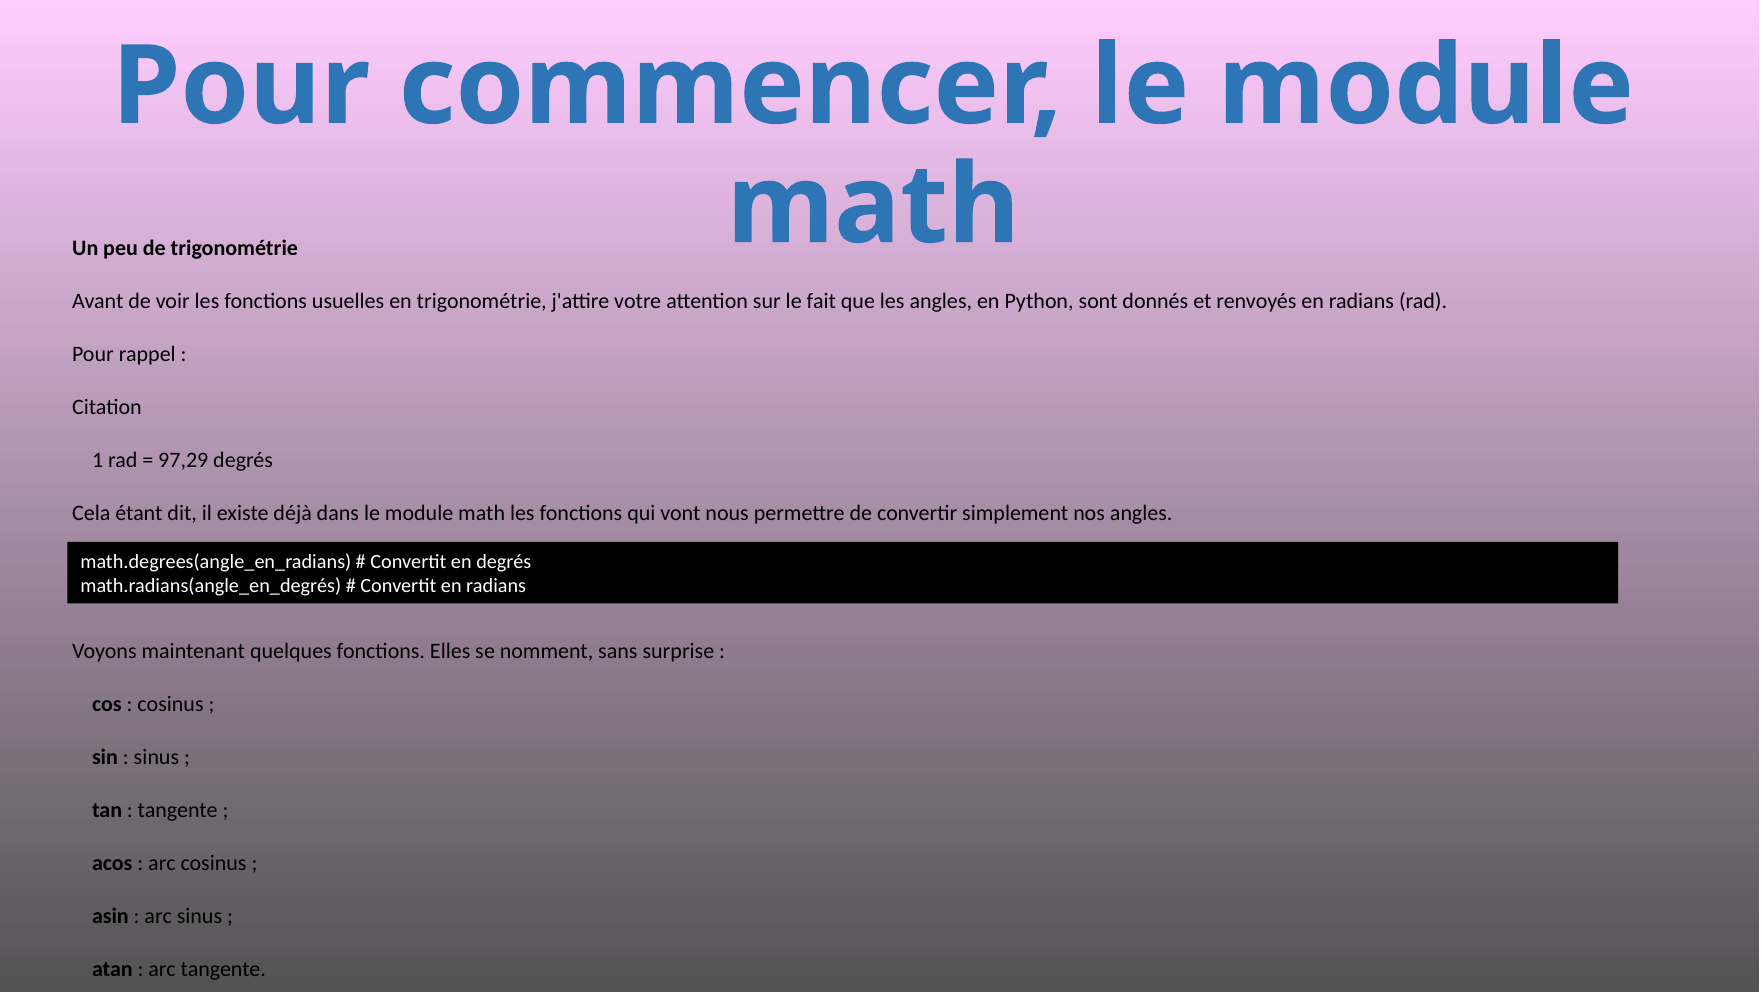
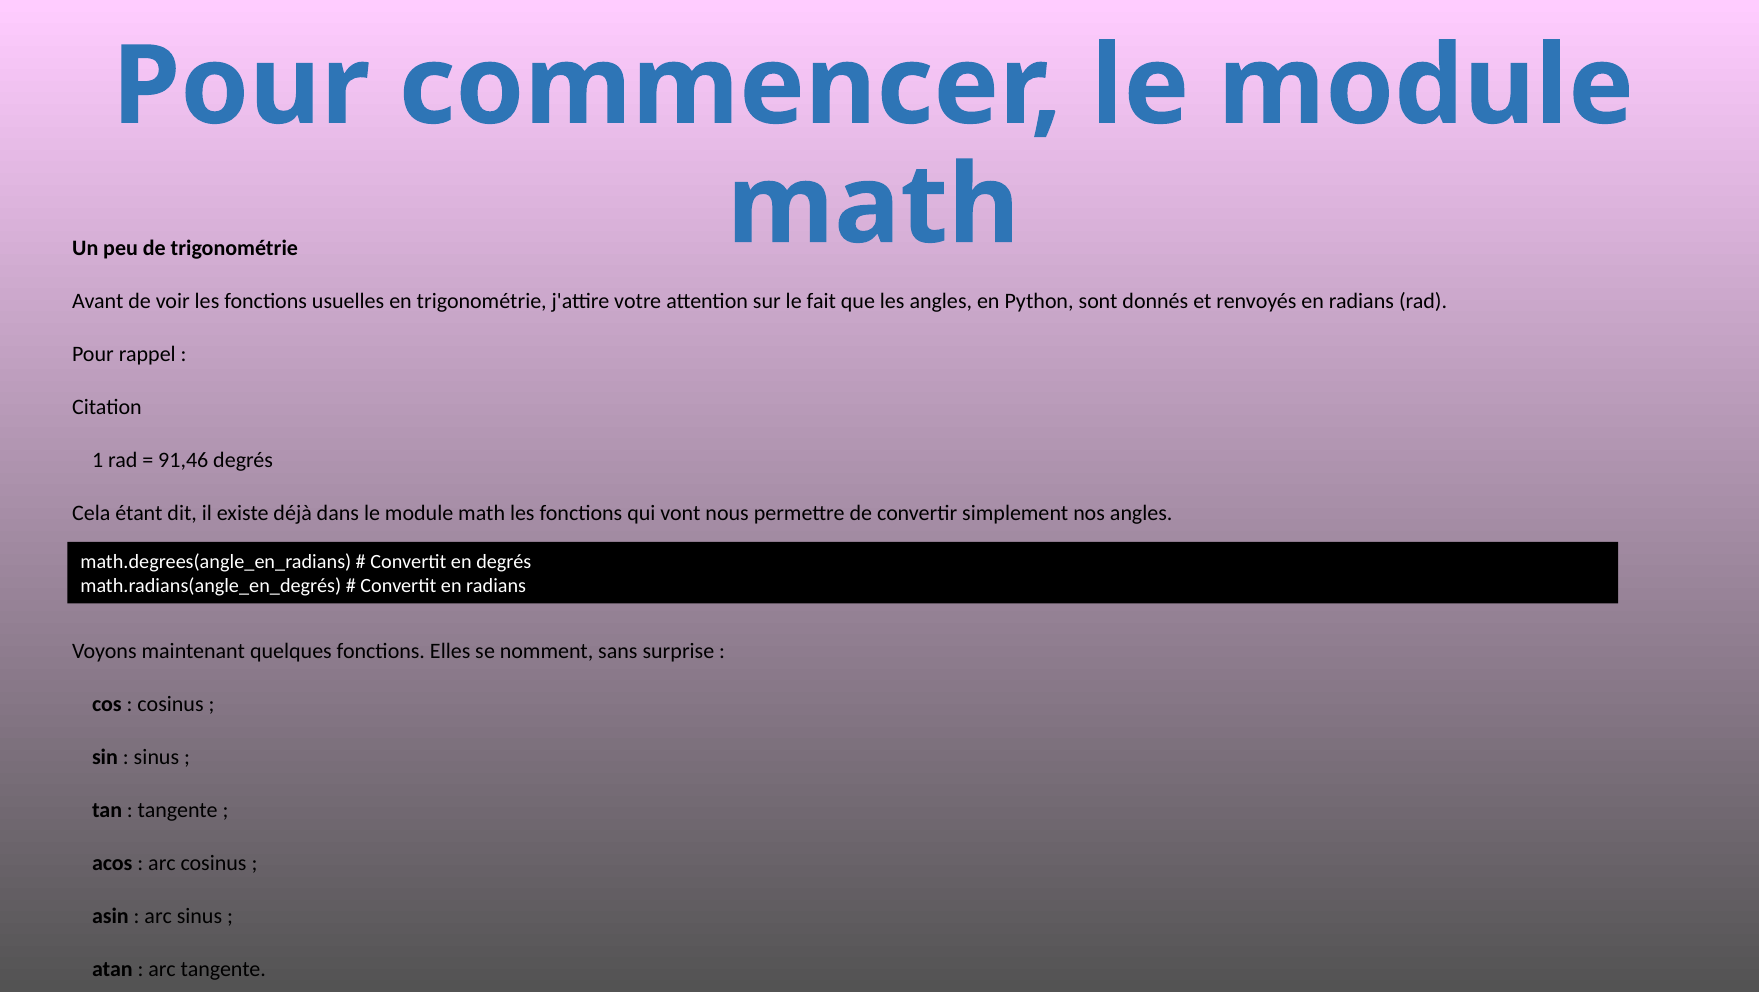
97,29: 97,29 -> 91,46
